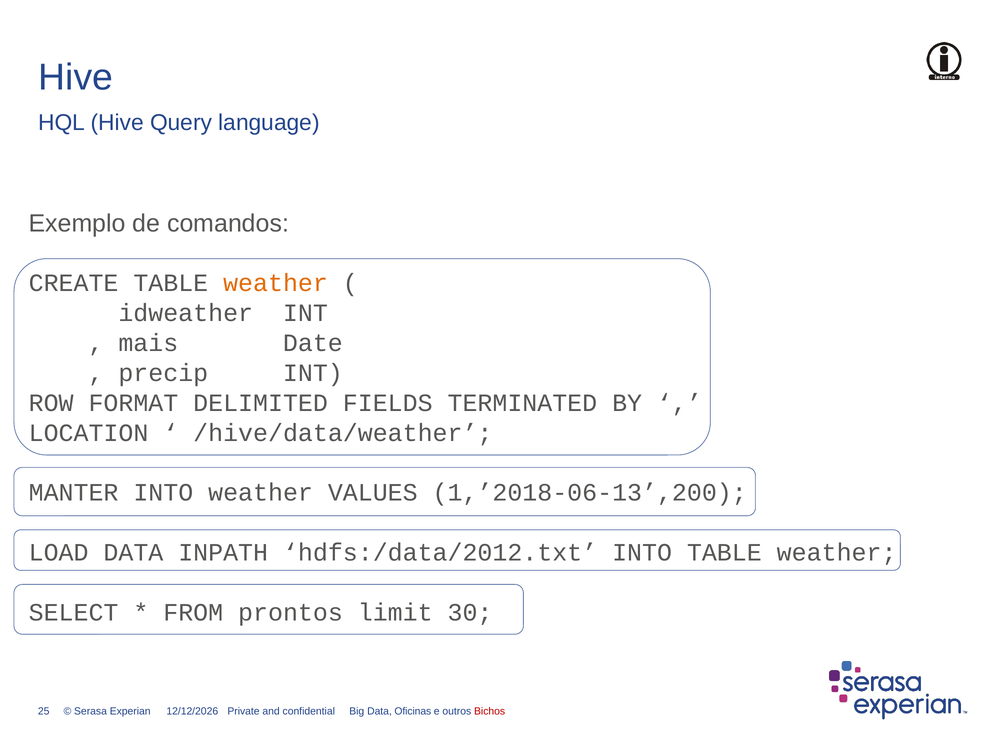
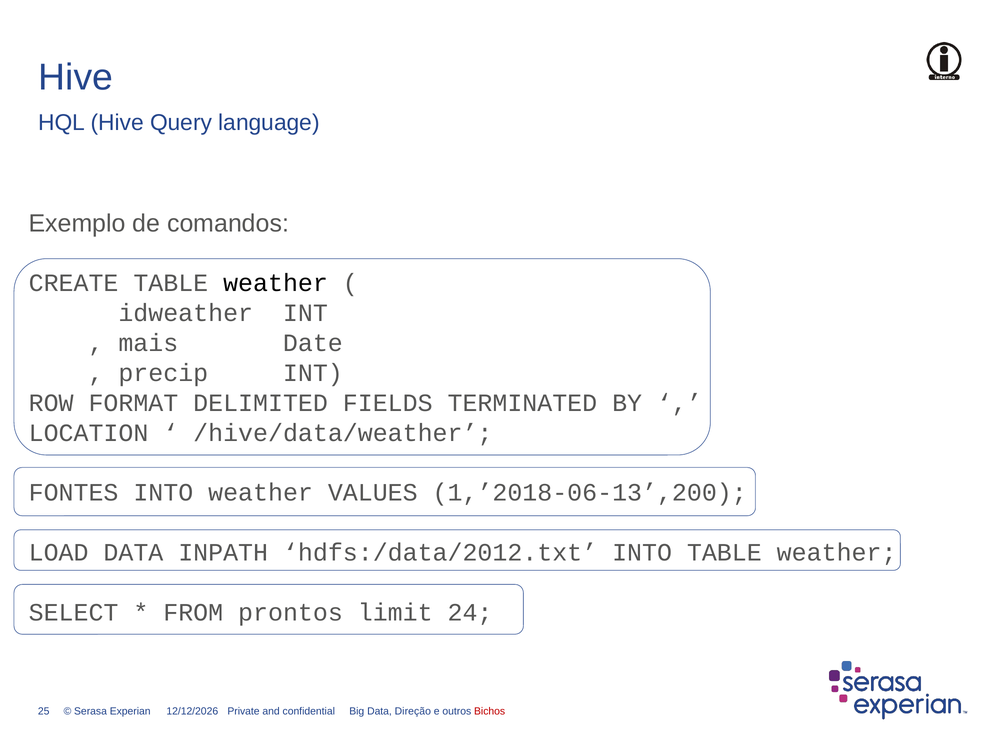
weather at (276, 283) colour: orange -> black
MANTER: MANTER -> FONTES
30: 30 -> 24
Oficinas: Oficinas -> Direção
